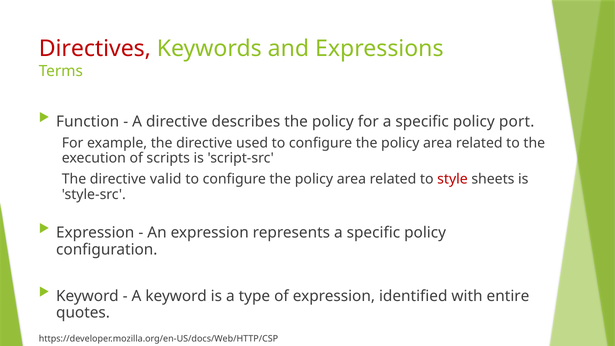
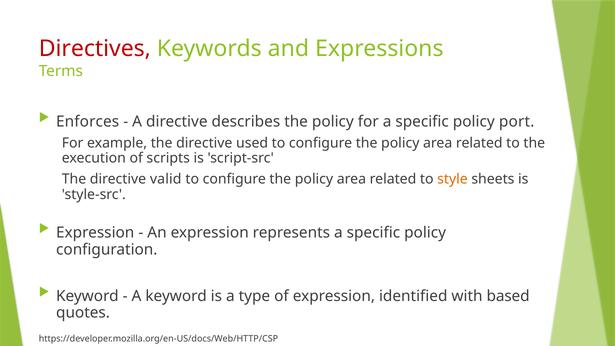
Function: Function -> Enforces
style colour: red -> orange
entire: entire -> based
